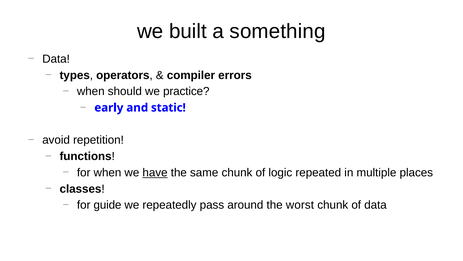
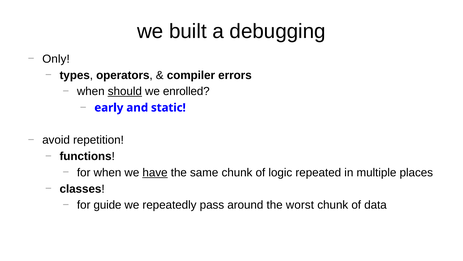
something: something -> debugging
Data at (56, 59): Data -> Only
should underline: none -> present
practice: practice -> enrolled
